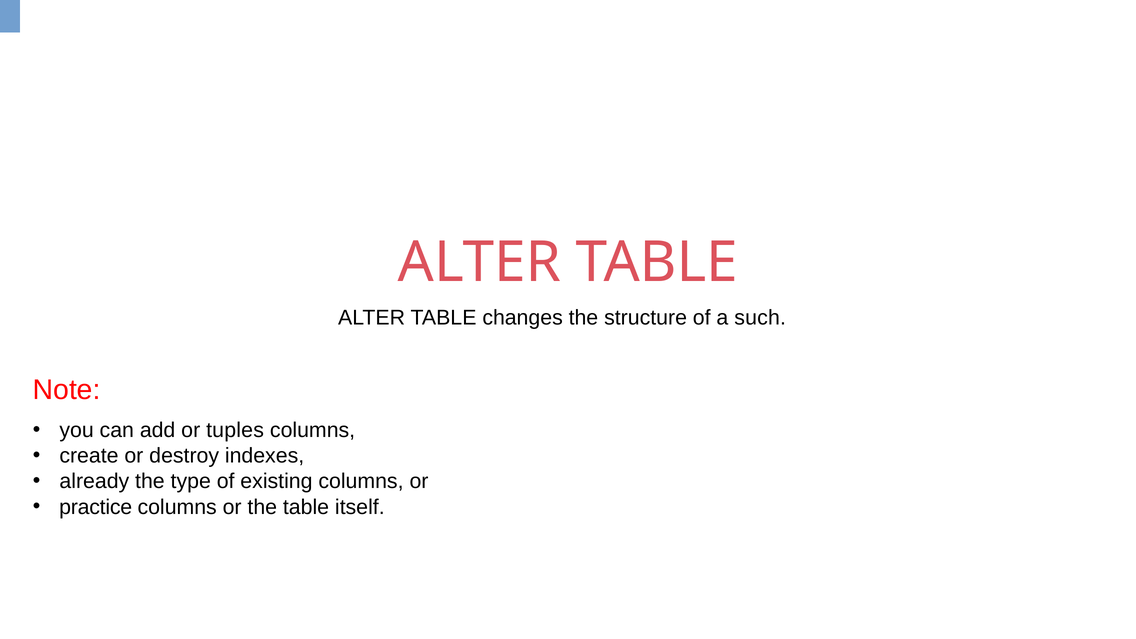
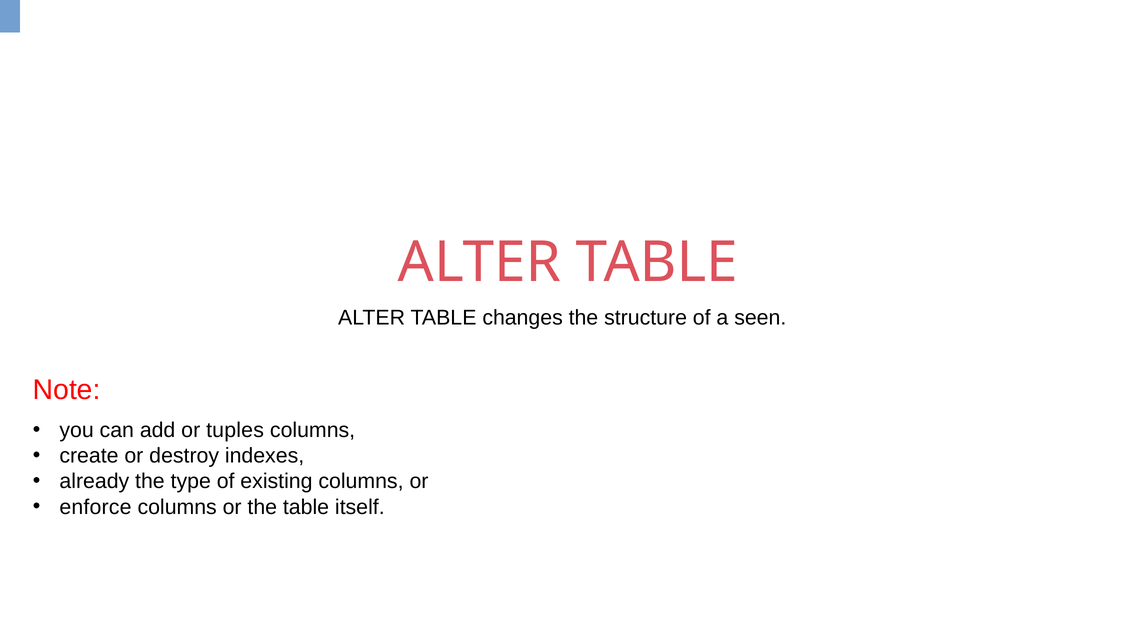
such: such -> seen
practice: practice -> enforce
